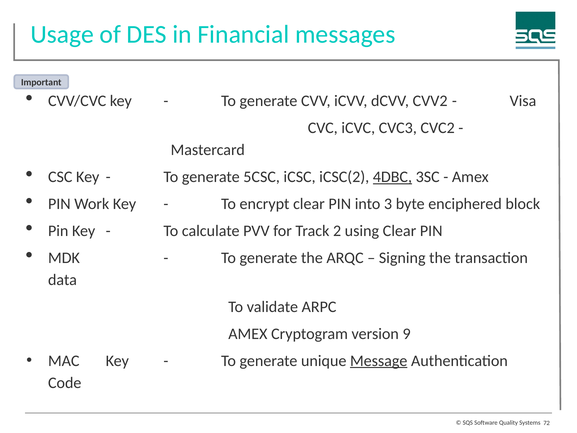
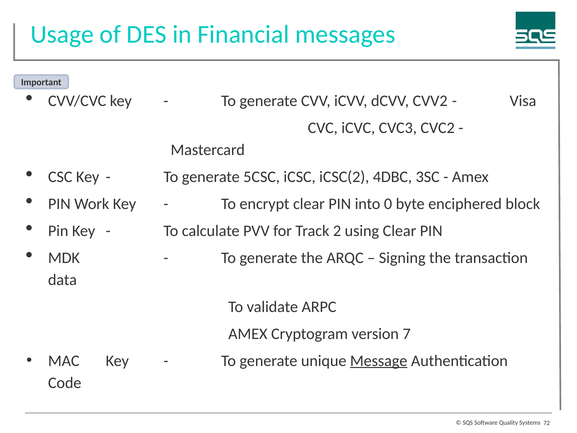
4DBC underline: present -> none
3: 3 -> 0
9: 9 -> 7
